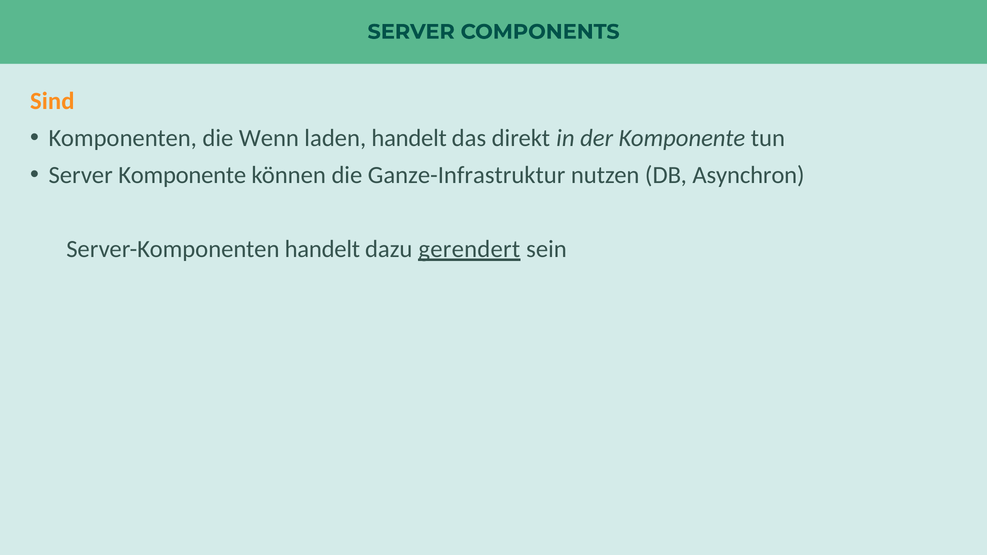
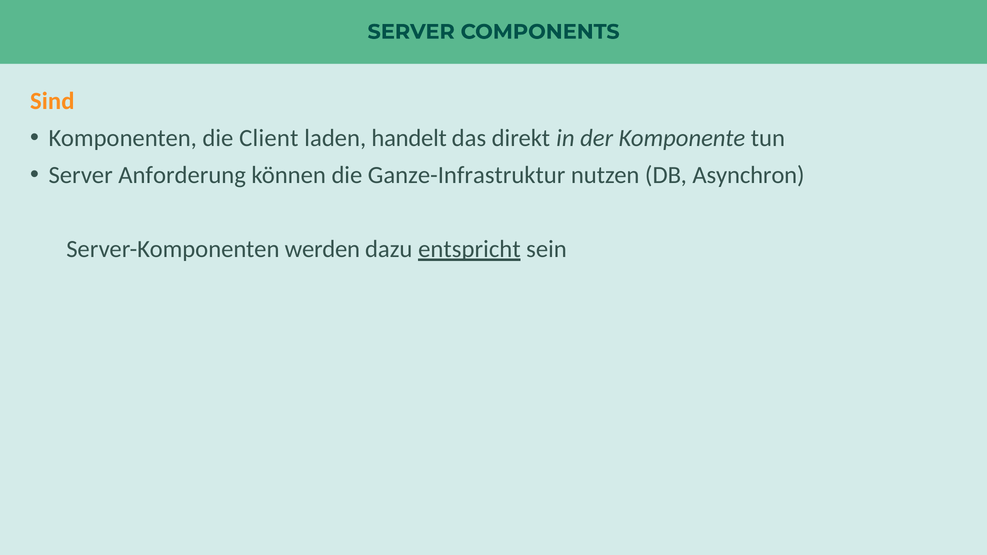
Wenn: Wenn -> Client
Server Komponente: Komponente -> Anforderung
handelt at (322, 249): handelt -> werden
gerendert: gerendert -> entspricht
